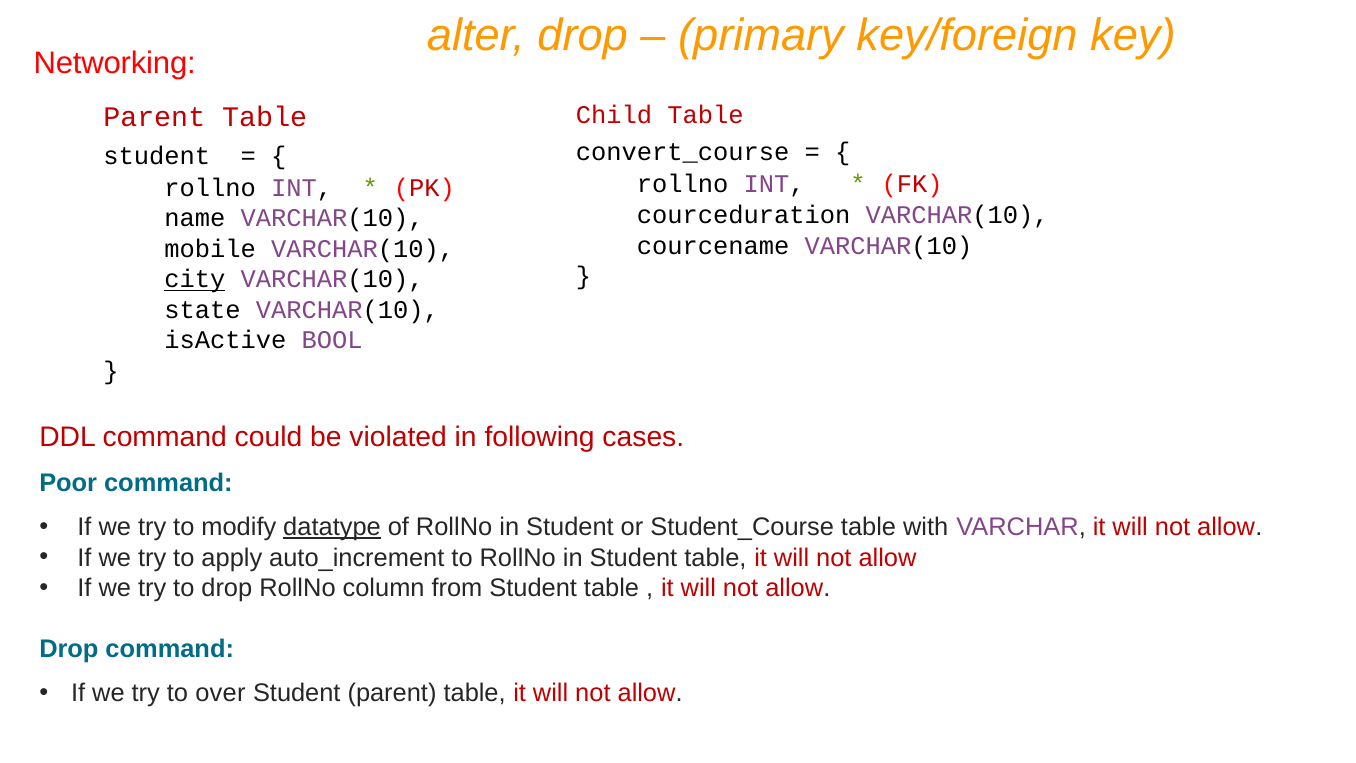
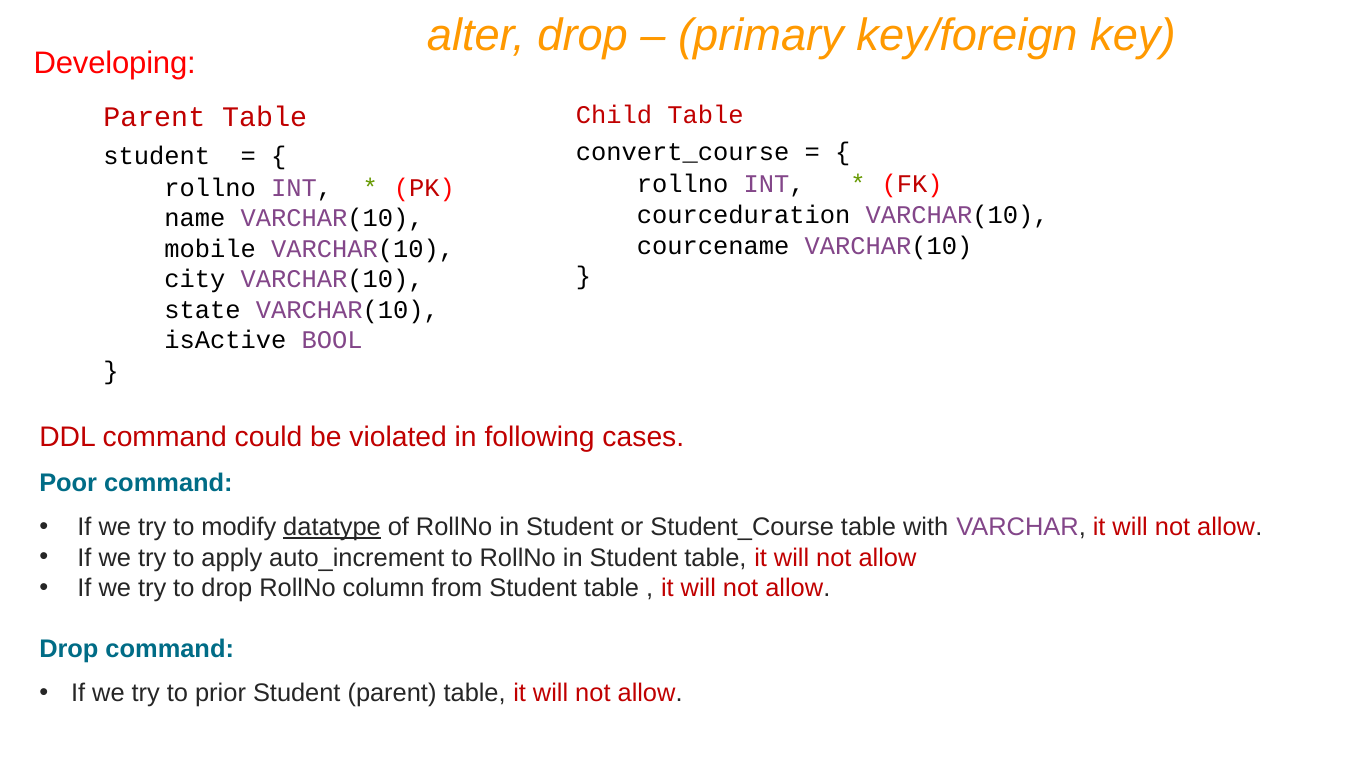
Networking: Networking -> Developing
city underline: present -> none
over: over -> prior
